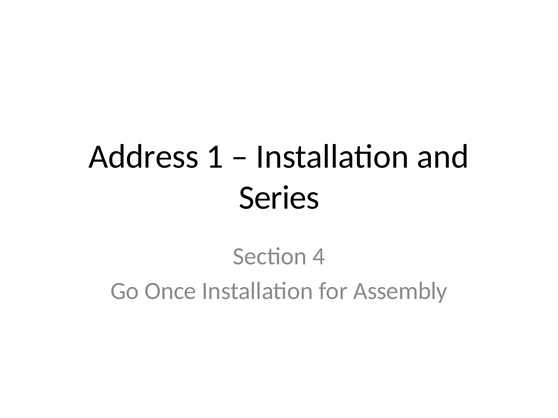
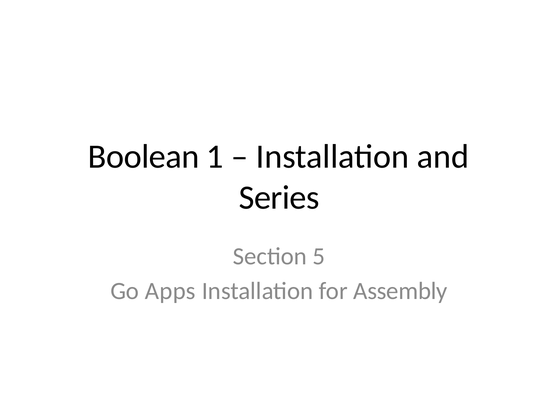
Address: Address -> Boolean
4: 4 -> 5
Once: Once -> Apps
